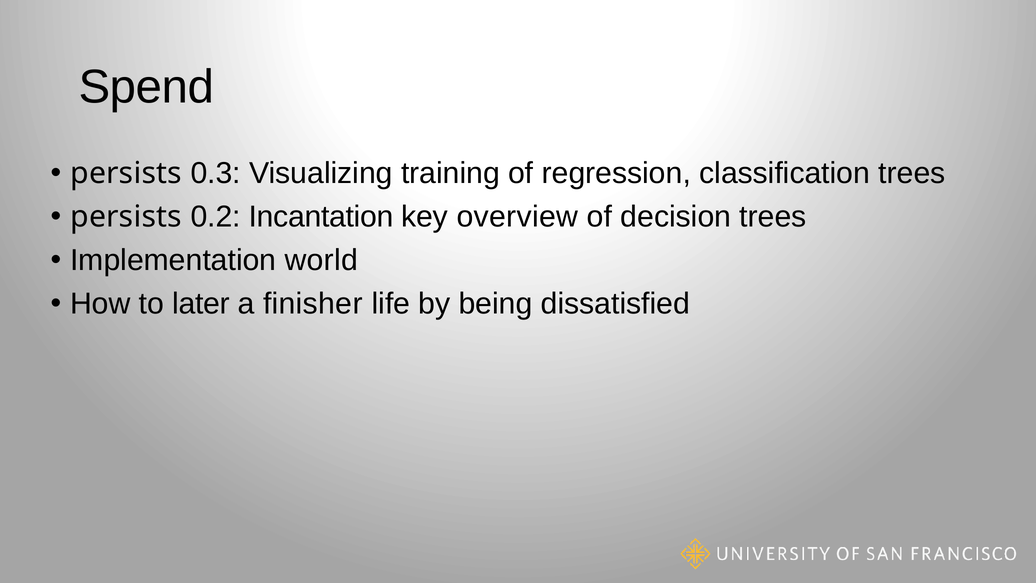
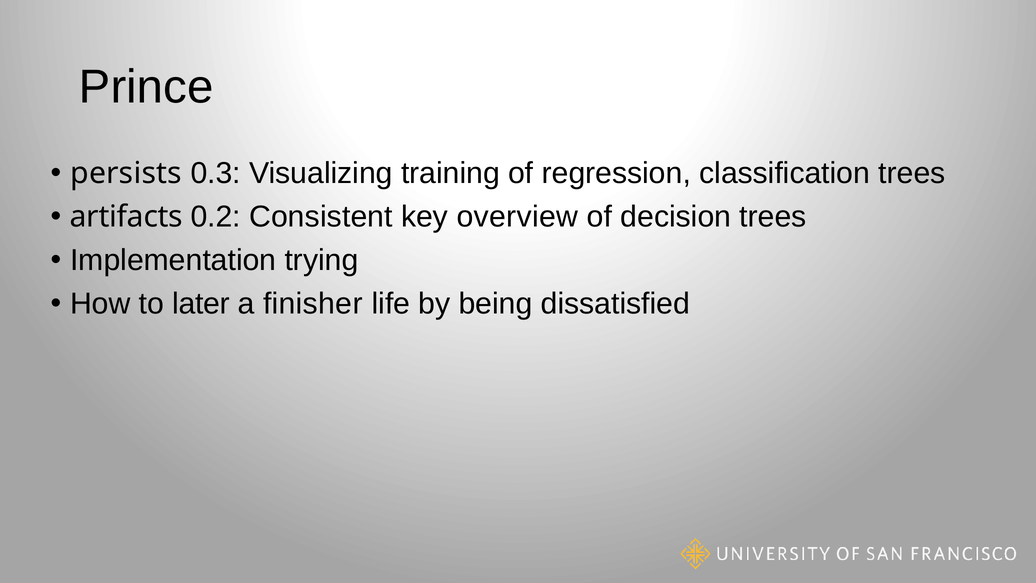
Spend: Spend -> Prince
persists at (126, 217): persists -> artifacts
Incantation: Incantation -> Consistent
world: world -> trying
